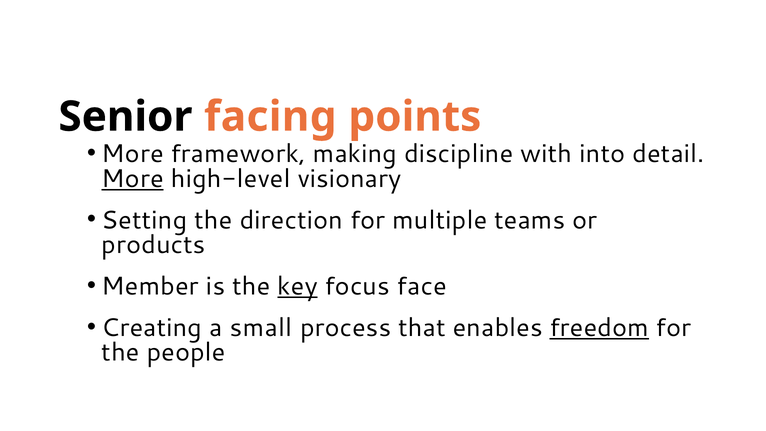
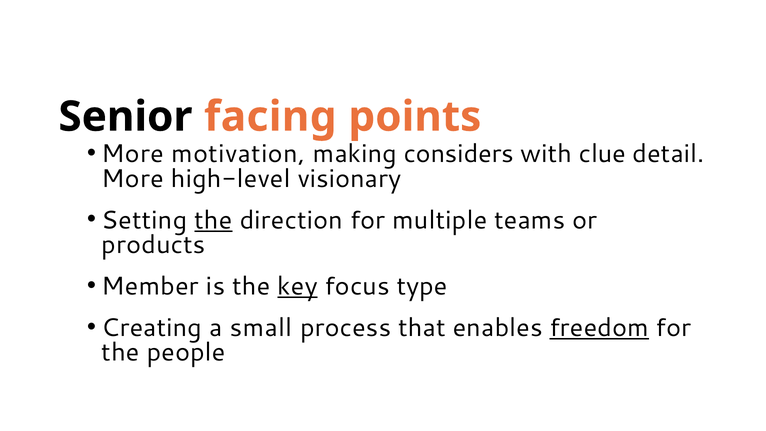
framework: framework -> motivation
discipline: discipline -> considers
into: into -> clue
More at (133, 179) underline: present -> none
the at (213, 220) underline: none -> present
face: face -> type
